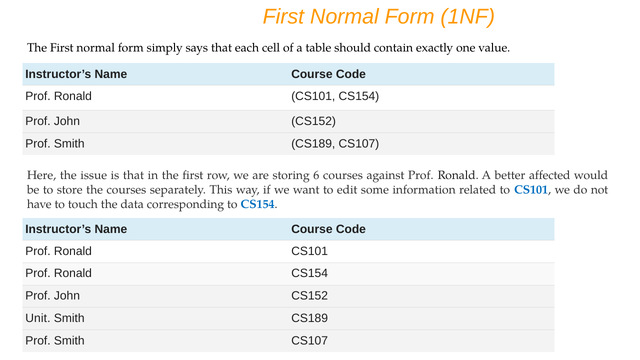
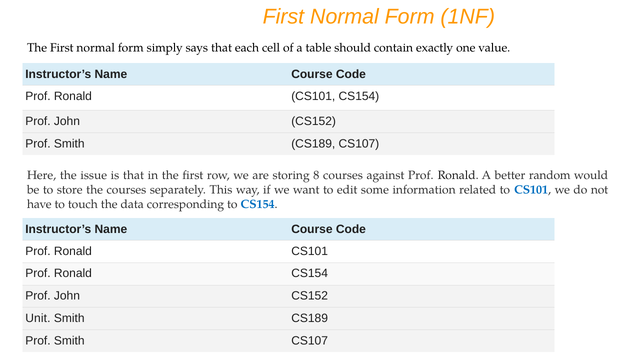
6: 6 -> 8
affected: affected -> random
